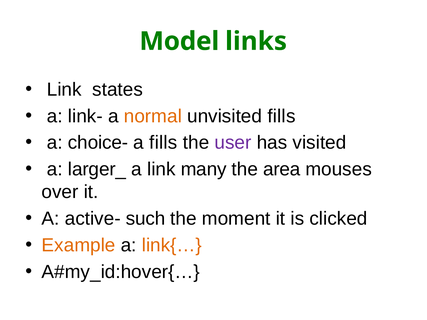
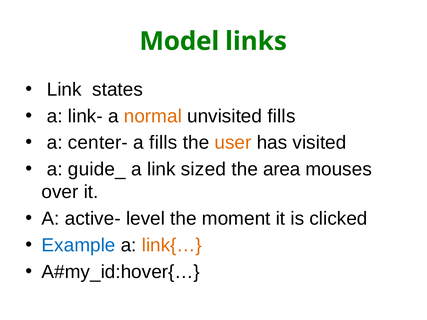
choice-: choice- -> center-
user colour: purple -> orange
larger_: larger_ -> guide_
many: many -> sized
such: such -> level
Example colour: orange -> blue
